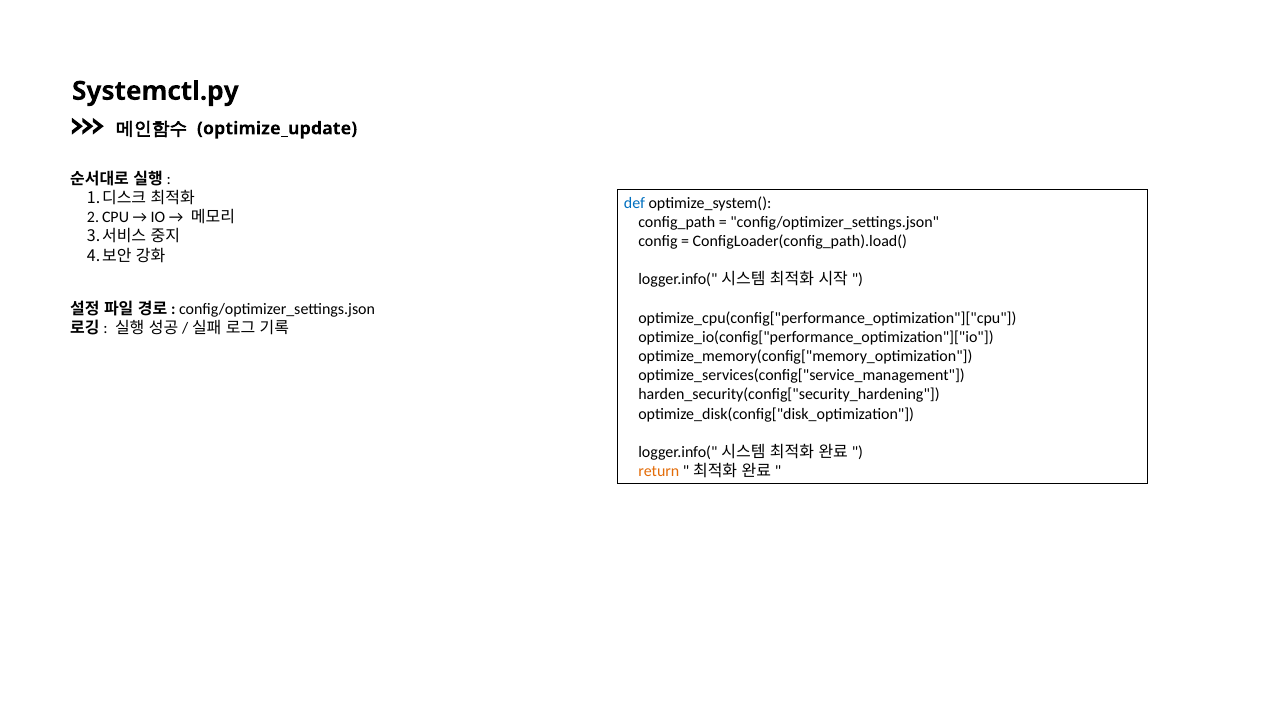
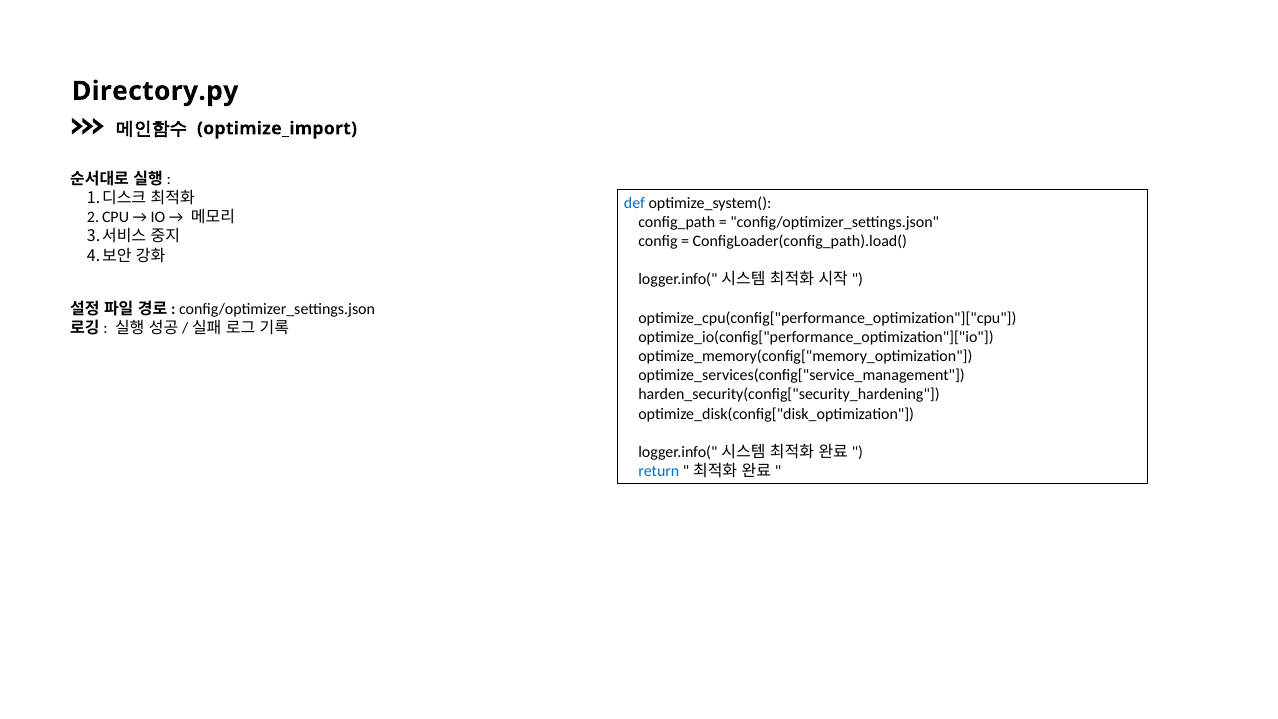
Systemctl.py: Systemctl.py -> Directory.py
optimize_update: optimize_update -> optimize_import
return colour: orange -> blue
